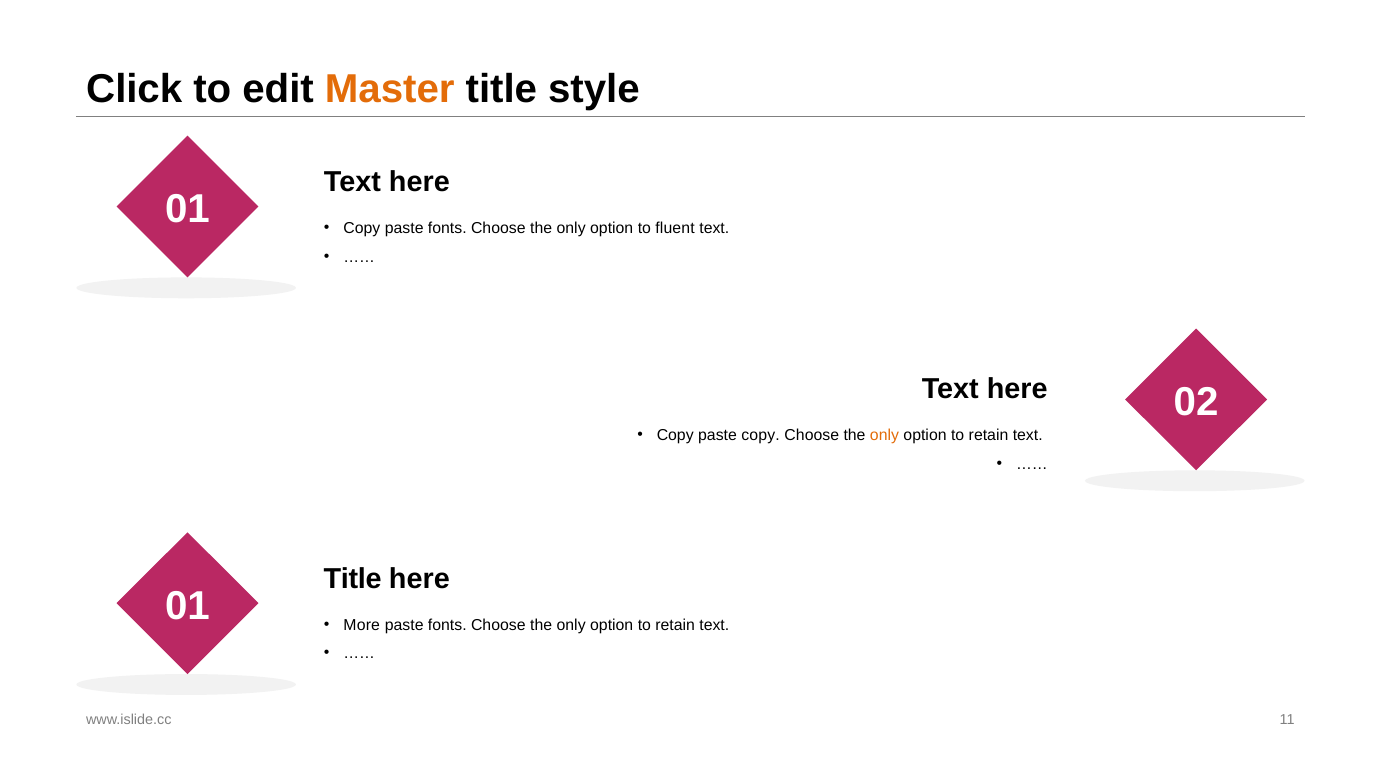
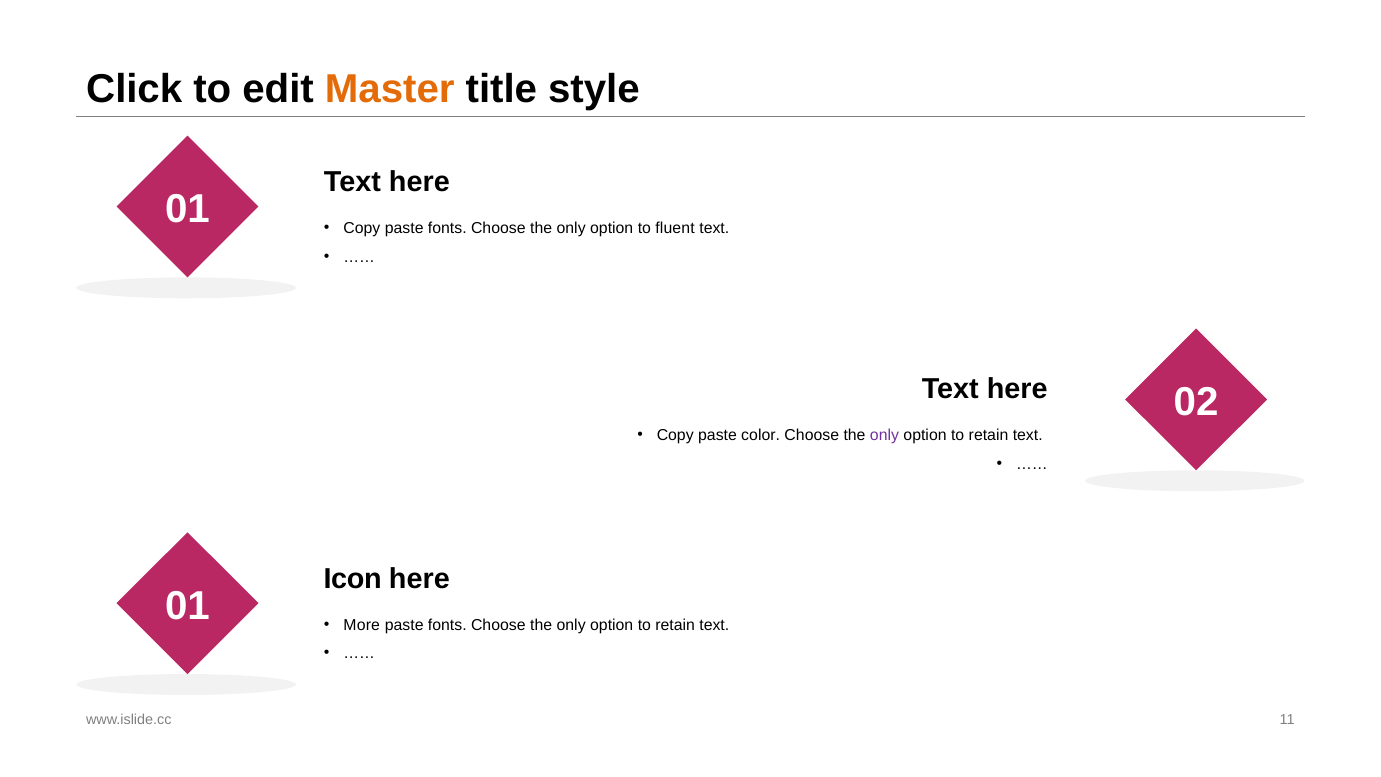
paste copy: copy -> color
only at (885, 435) colour: orange -> purple
Title at (353, 579): Title -> Icon
